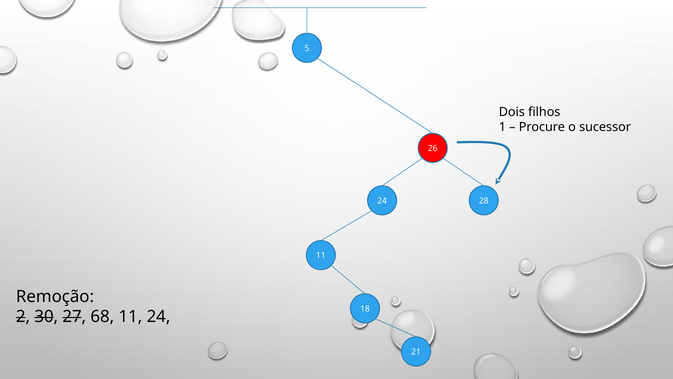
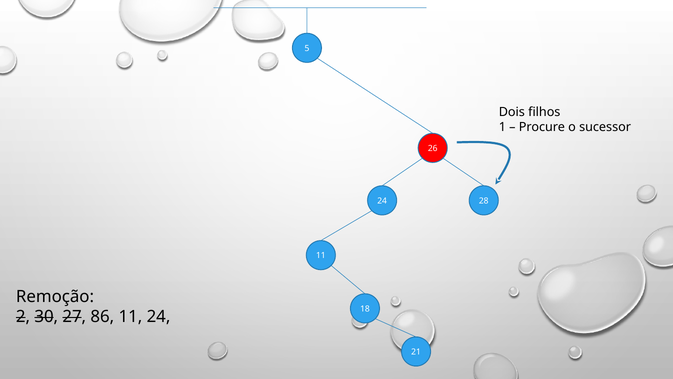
68: 68 -> 86
